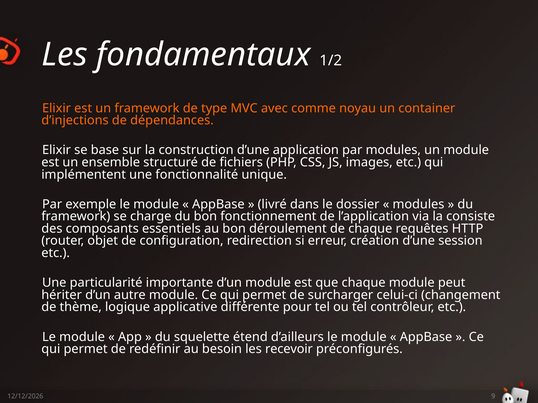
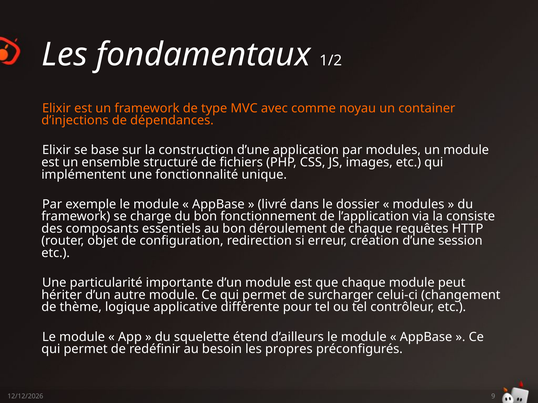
recevoir: recevoir -> propres
